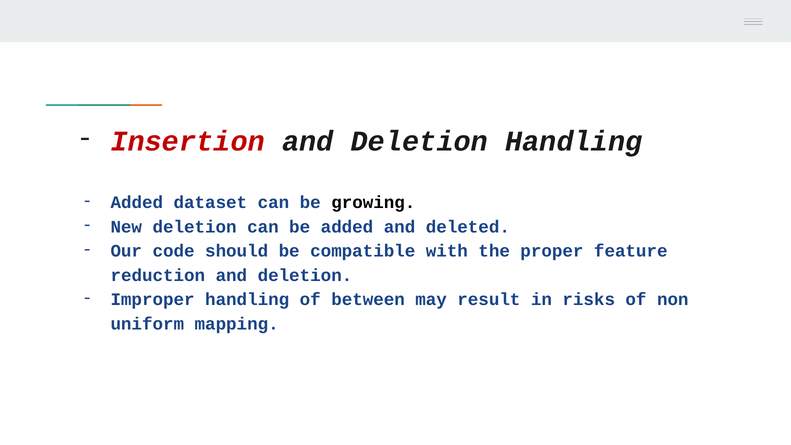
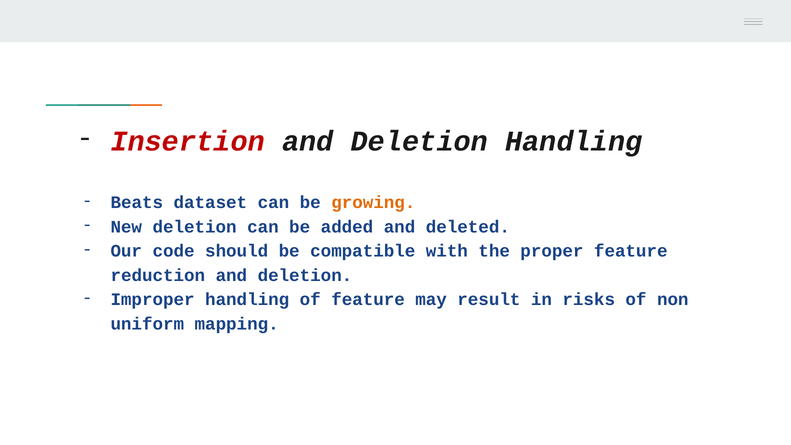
Added at (137, 203): Added -> Beats
growing colour: black -> orange
of between: between -> feature
